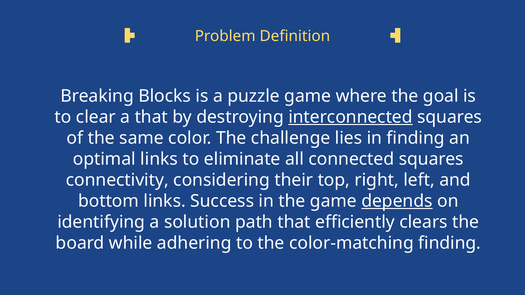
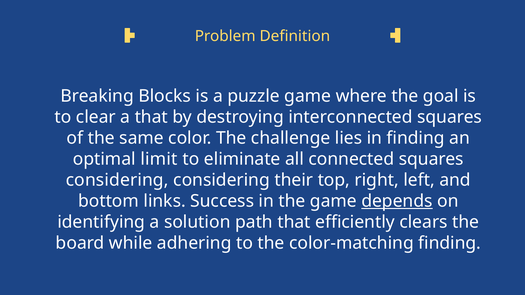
interconnected underline: present -> none
optimal links: links -> limit
connectivity at (117, 180): connectivity -> considering
